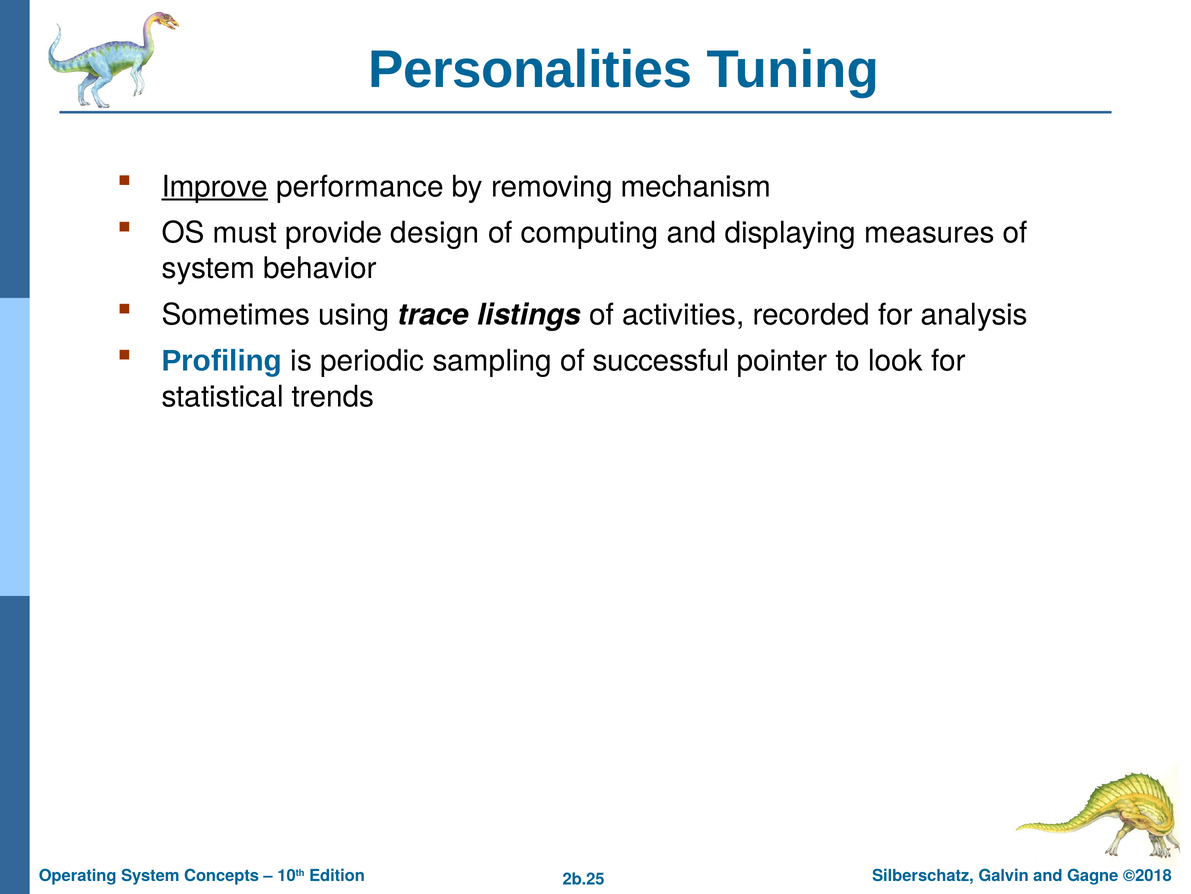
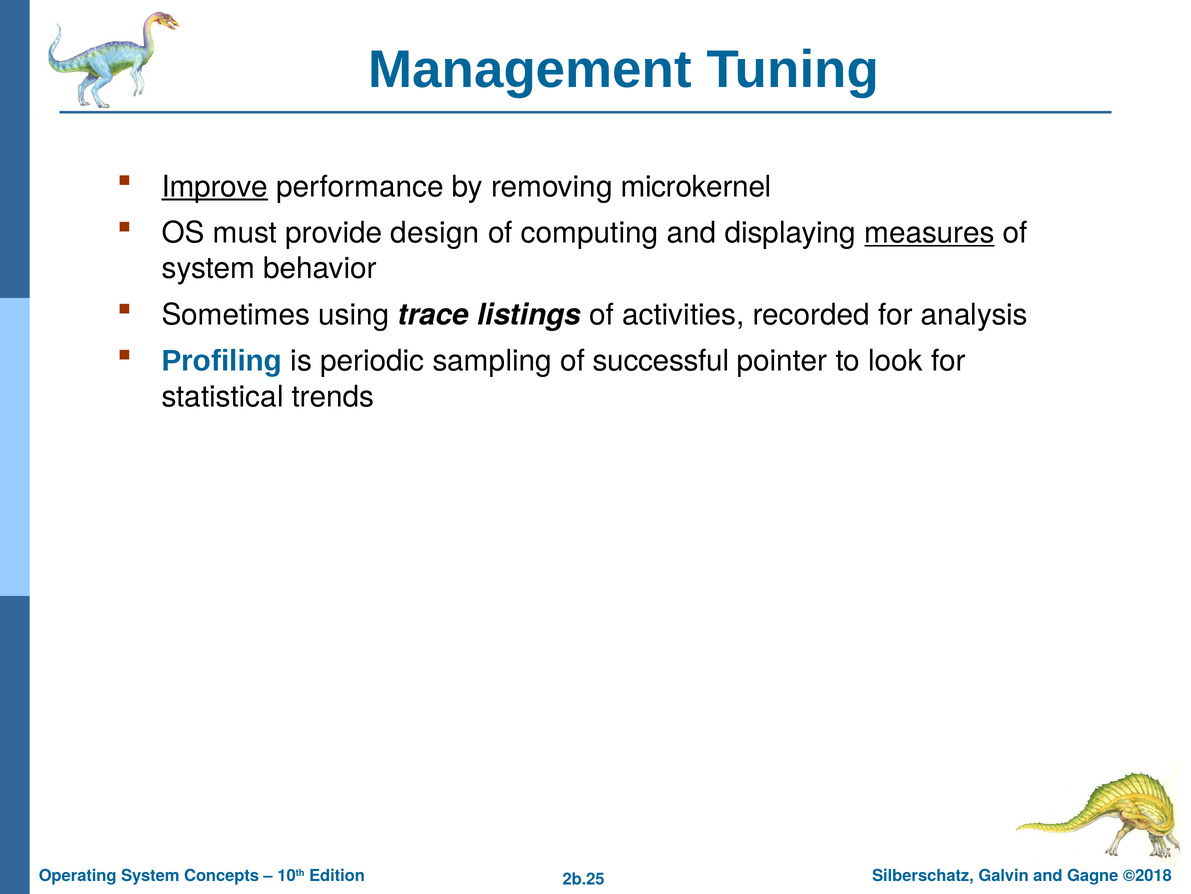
Personalities: Personalities -> Management
mechanism: mechanism -> microkernel
measures underline: none -> present
